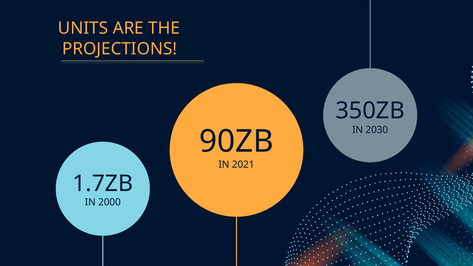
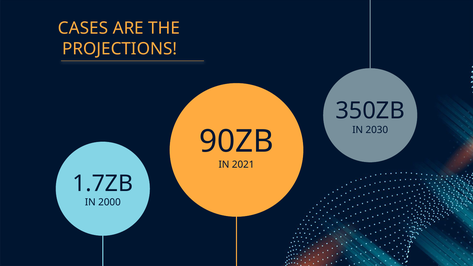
UNITS: UNITS -> CASES
